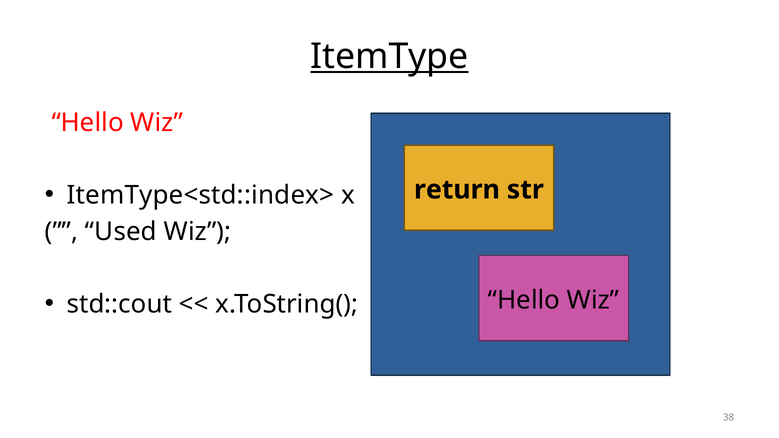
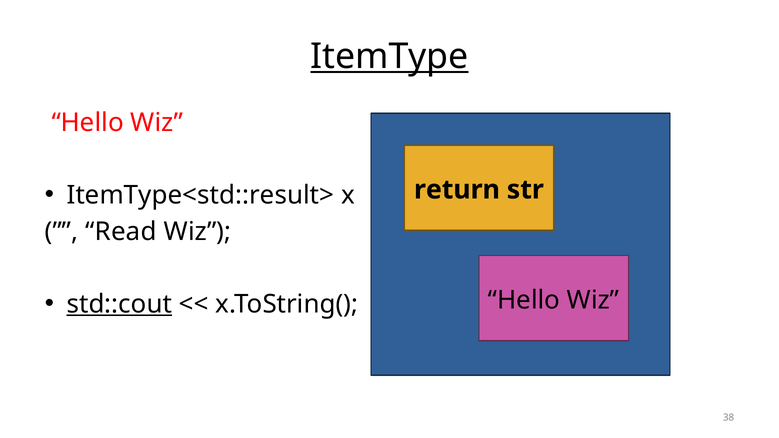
ItemType<std::index>: ItemType<std::index> -> ItemType<std::result>
Used: Used -> Read
std::cout underline: none -> present
